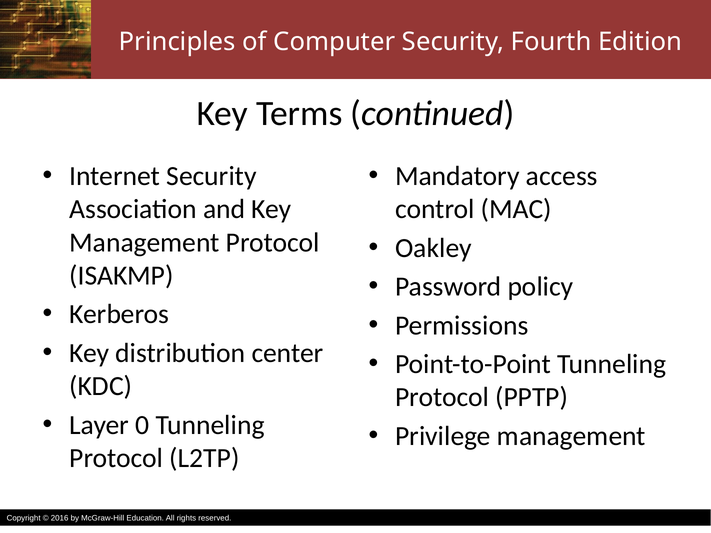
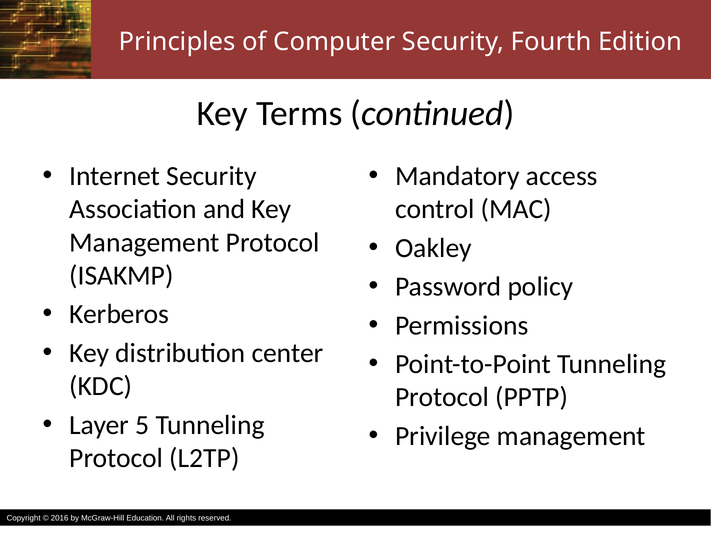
0: 0 -> 5
